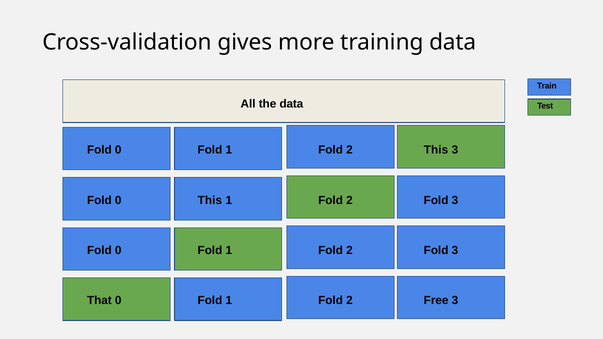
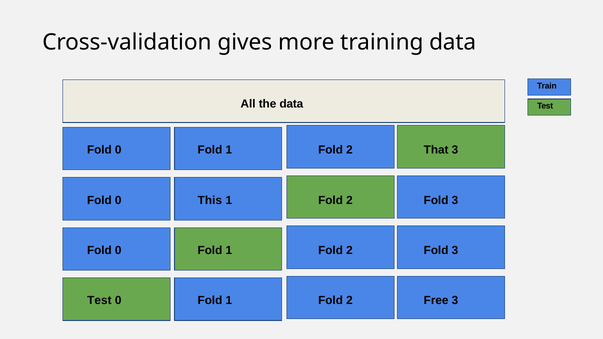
2 This: This -> That
That at (99, 301): That -> Test
